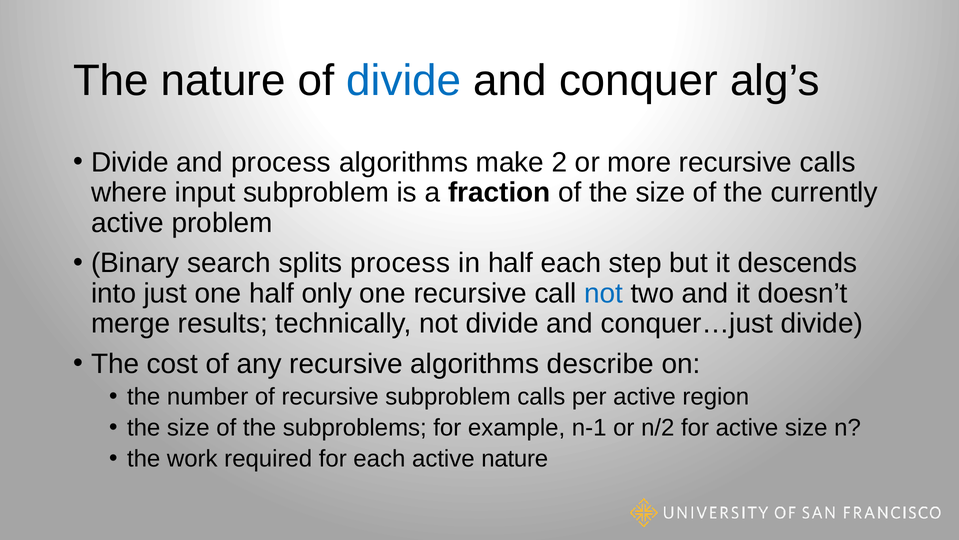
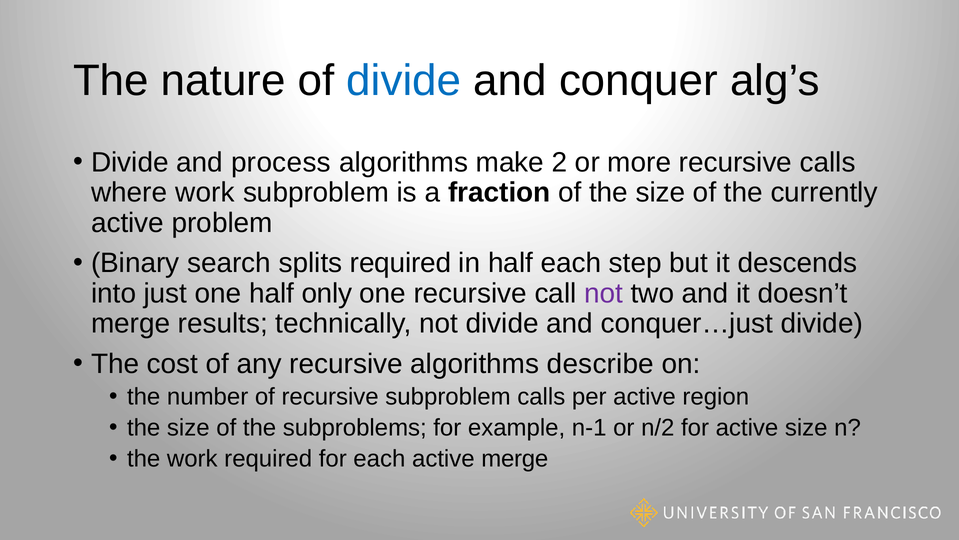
where input: input -> work
splits process: process -> required
not at (603, 293) colour: blue -> purple
active nature: nature -> merge
